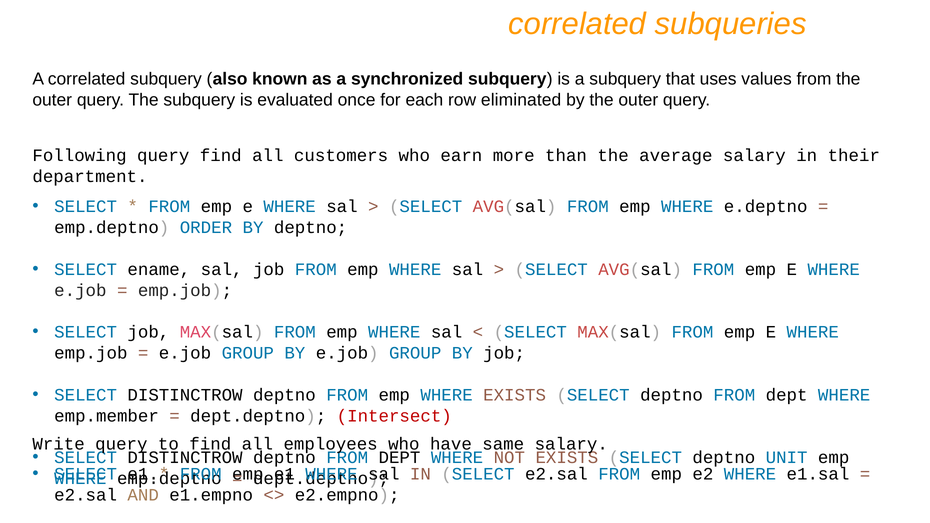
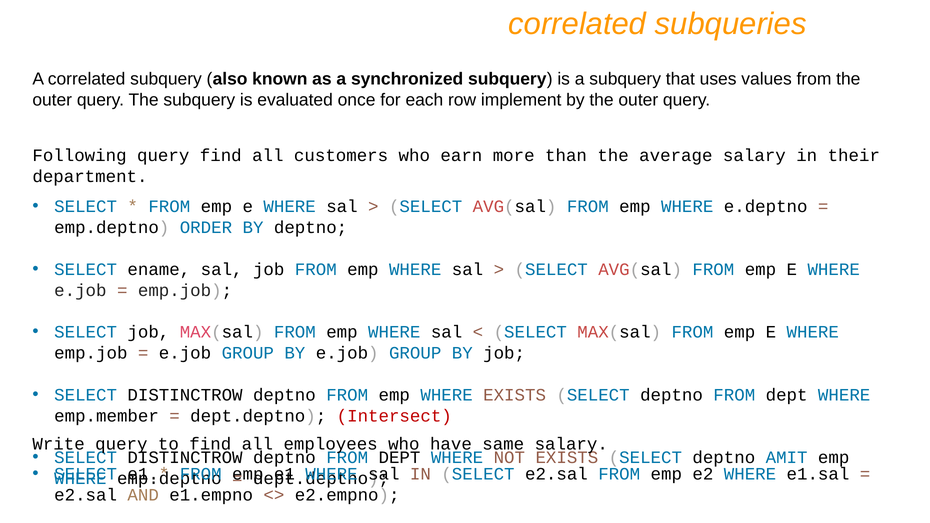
eliminated: eliminated -> implement
UNIT: UNIT -> AMIT
